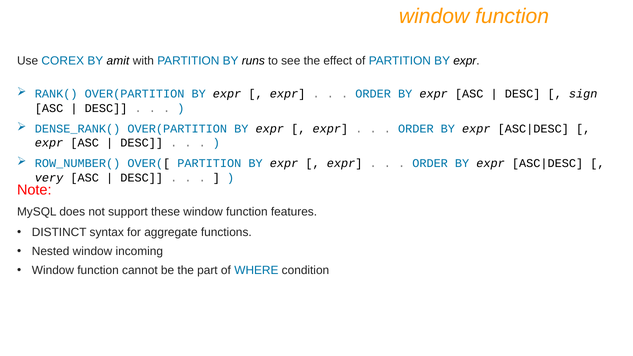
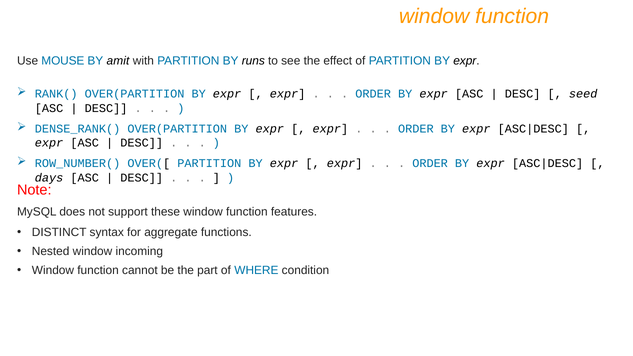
COREX: COREX -> MOUSE
sign: sign -> seed
very: very -> days
